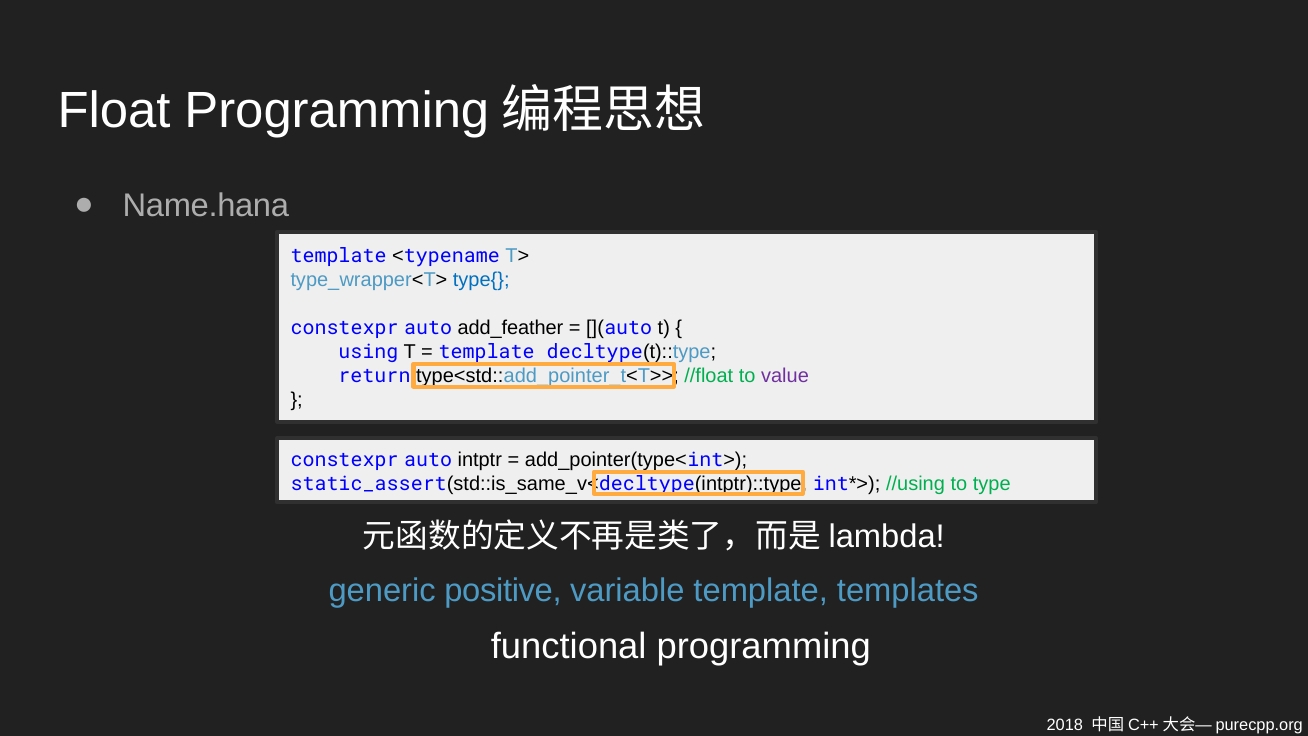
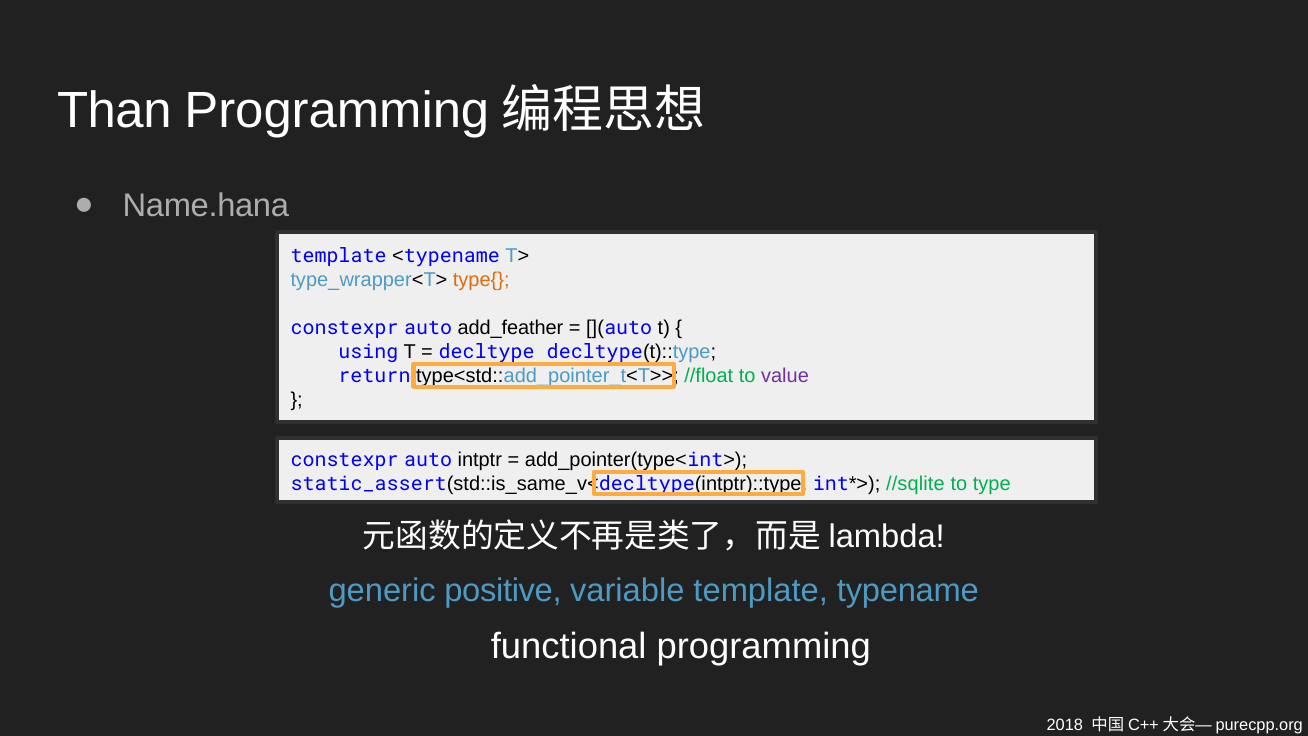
Float: Float -> Than
type{ colour: blue -> orange
template at (487, 352): template -> decltype
//using: //using -> //sqlite
templates: templates -> typename
